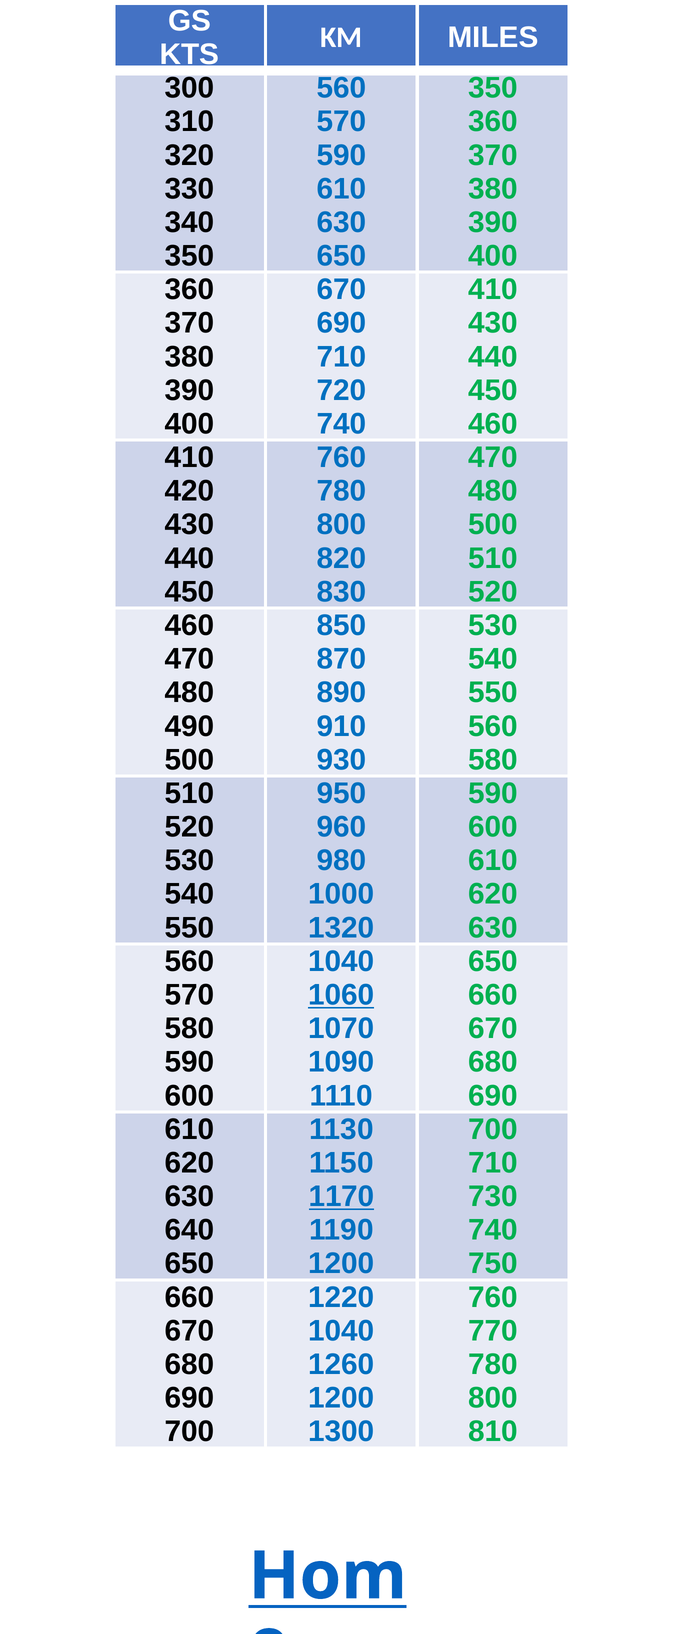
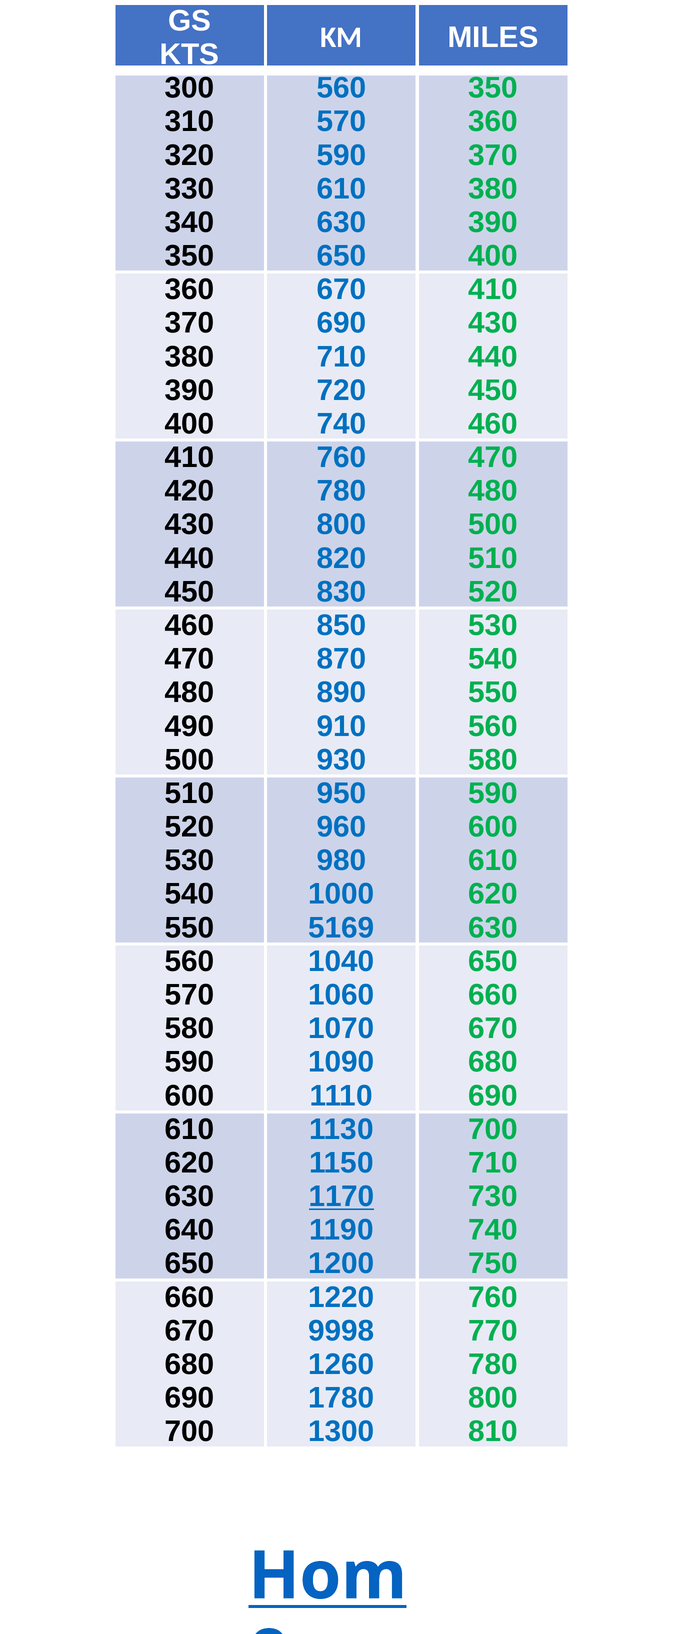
1320: 1320 -> 5169
1060 underline: present -> none
1040 at (341, 1331): 1040 -> 9998
1200 at (341, 1398): 1200 -> 1780
